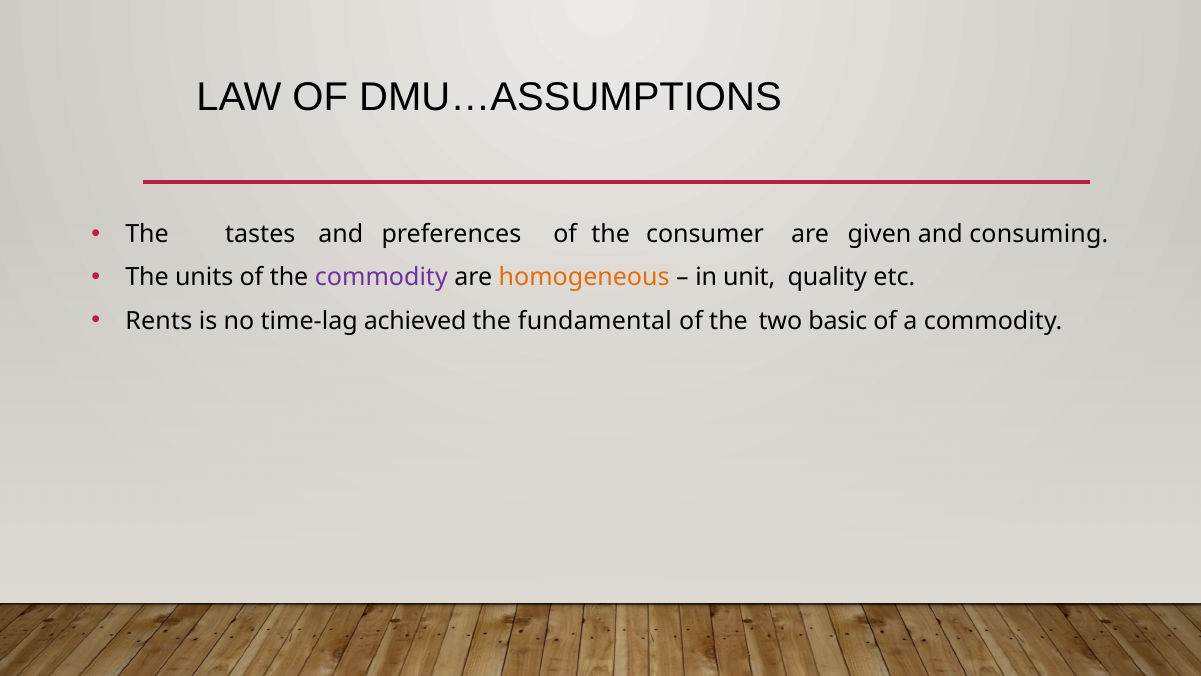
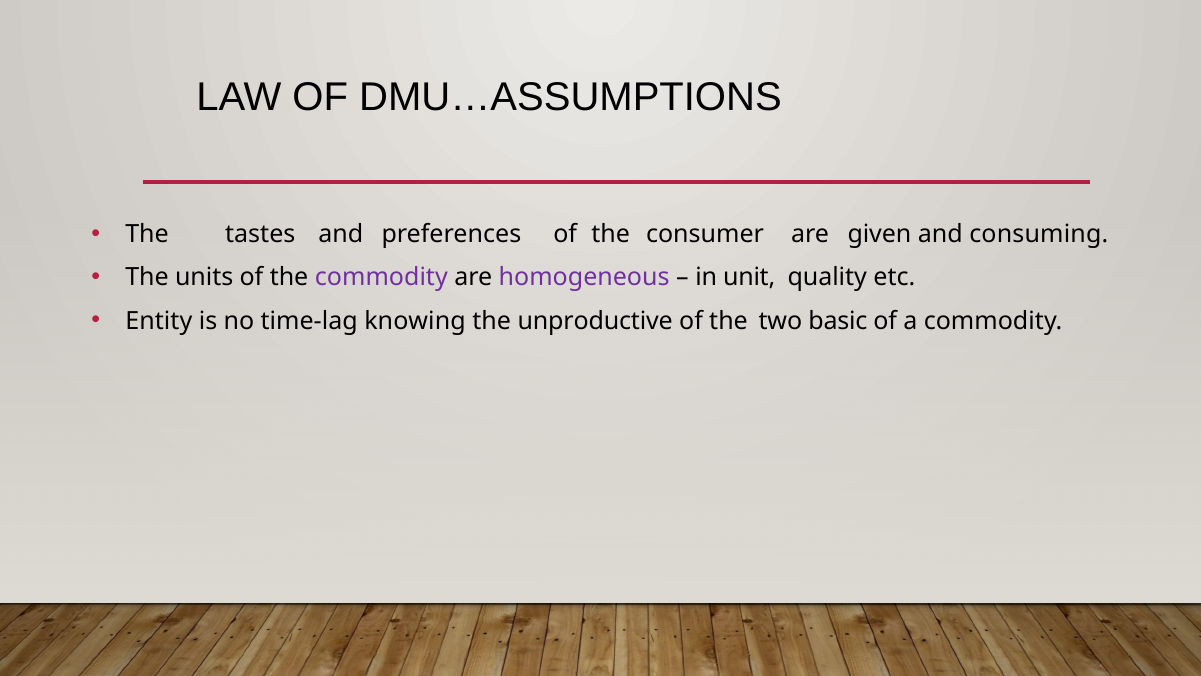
homogeneous colour: orange -> purple
Rents: Rents -> Entity
achieved: achieved -> knowing
fundamental: fundamental -> unproductive
